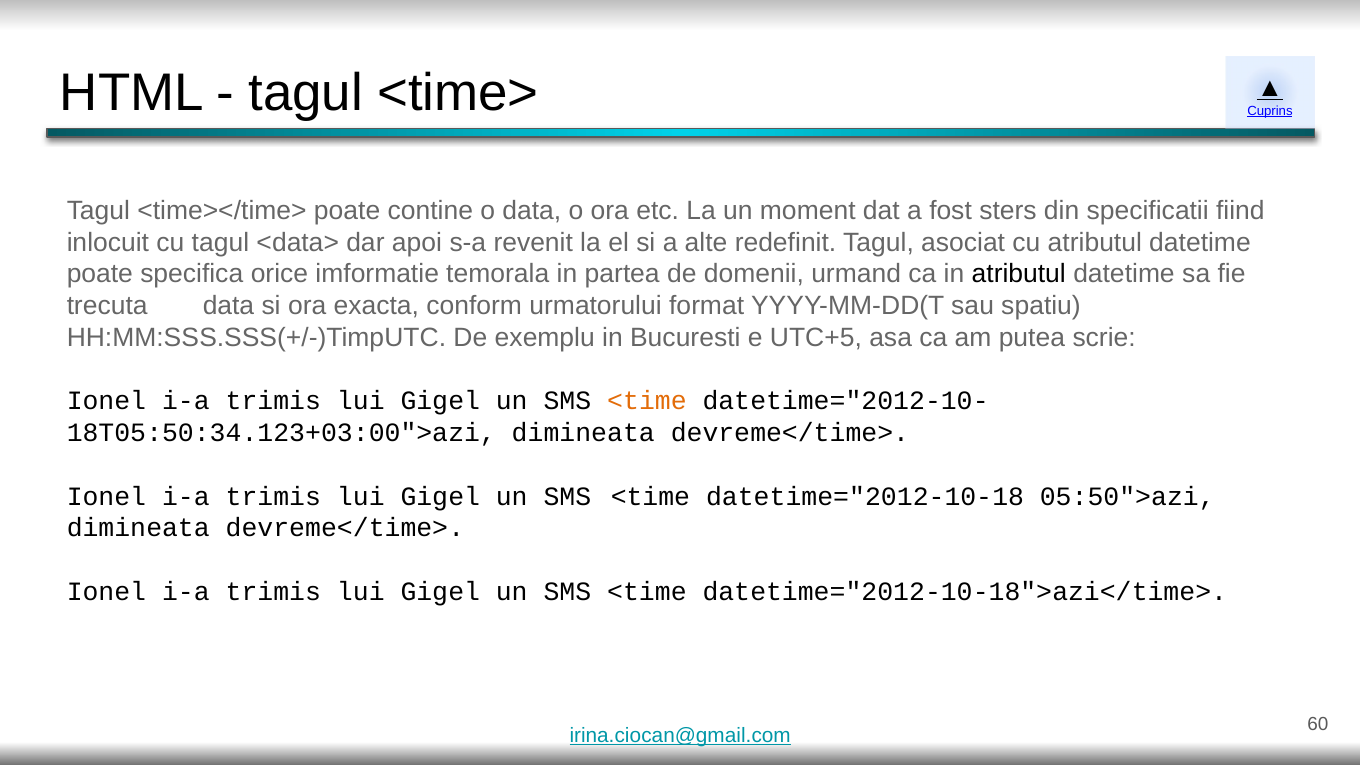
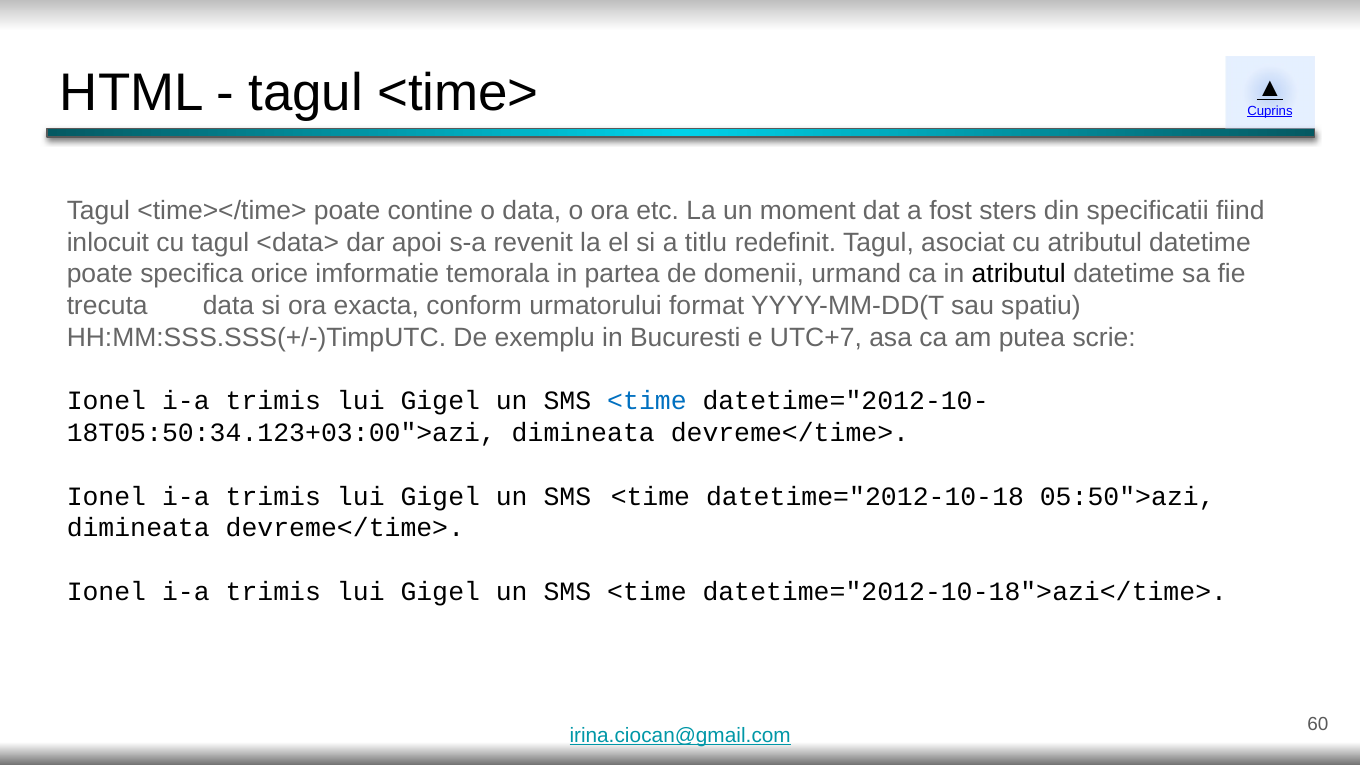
alte: alte -> titlu
UTC+5: UTC+5 -> UTC+7
<time at (647, 401) colour: orange -> blue
